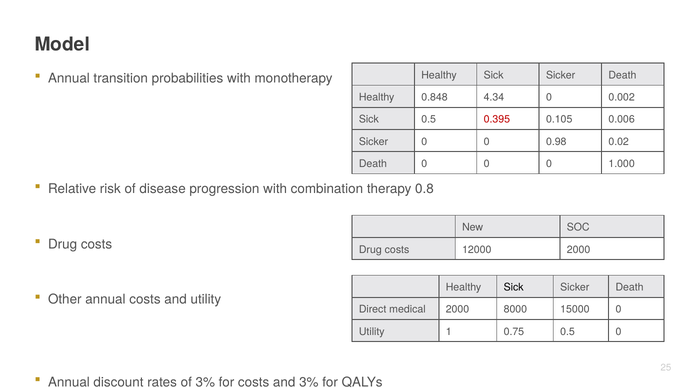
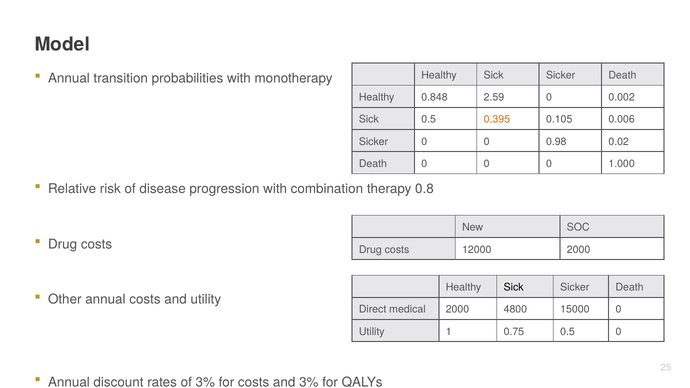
4.34: 4.34 -> 2.59
0.395 colour: red -> orange
8000: 8000 -> 4800
